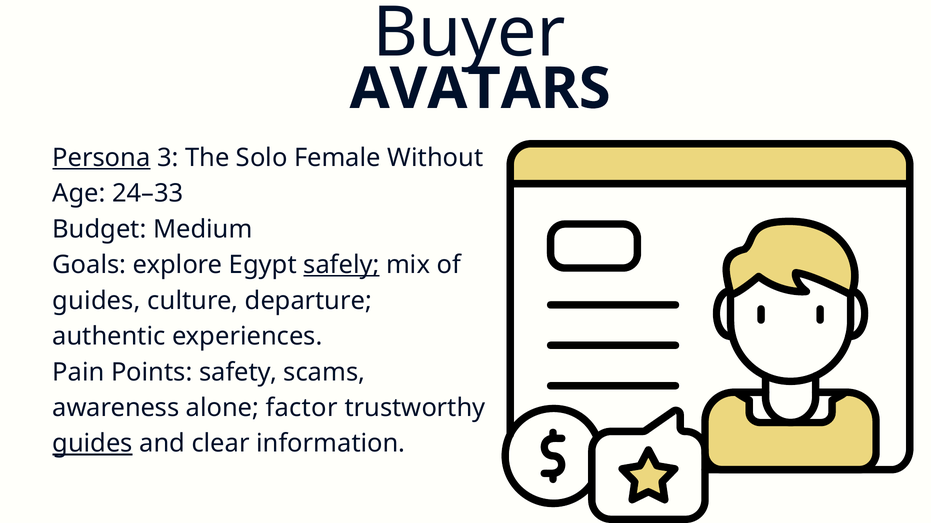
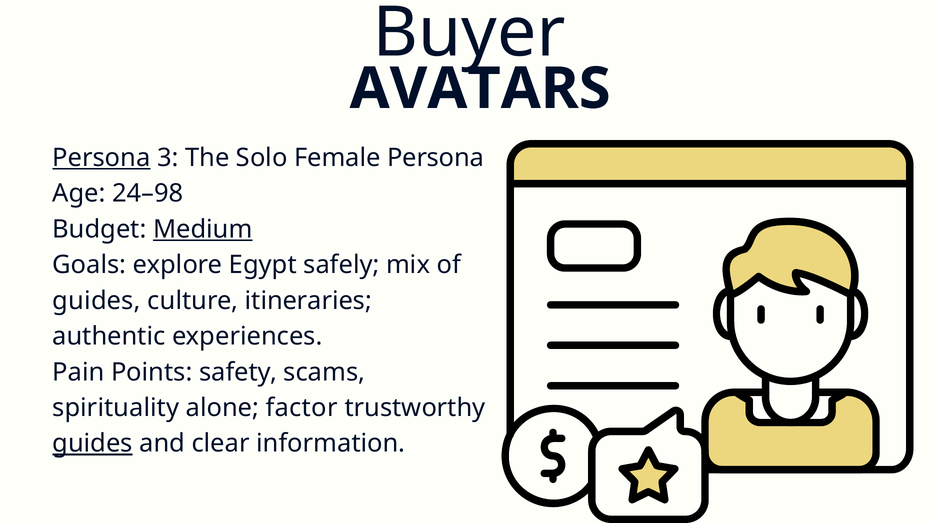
Female Without: Without -> Persona
24–33: 24–33 -> 24–98
Medium underline: none -> present
safely underline: present -> none
departure: departure -> itineraries
awareness: awareness -> spirituality
